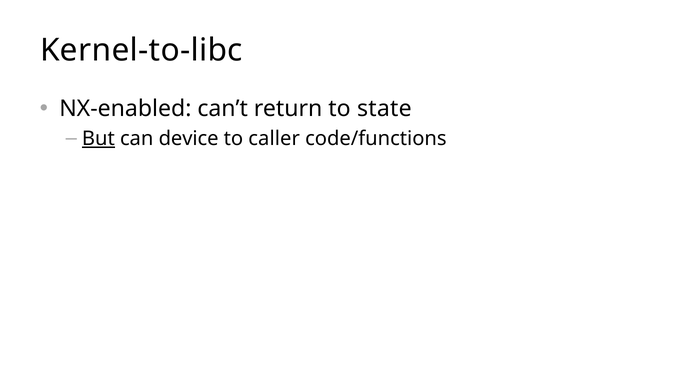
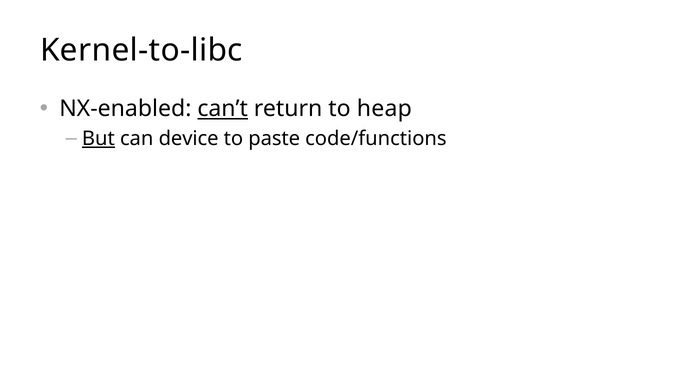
can’t underline: none -> present
state: state -> heap
caller: caller -> paste
